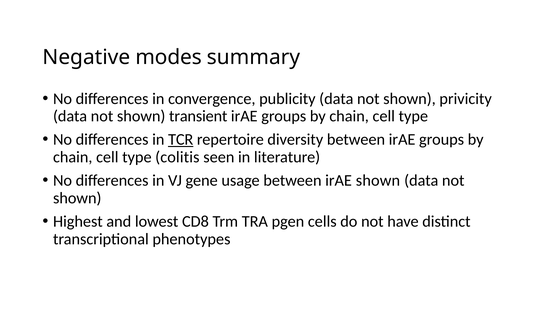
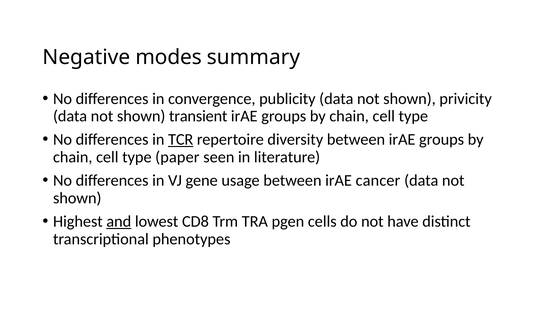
colitis: colitis -> paper
irAE shown: shown -> cancer
and underline: none -> present
